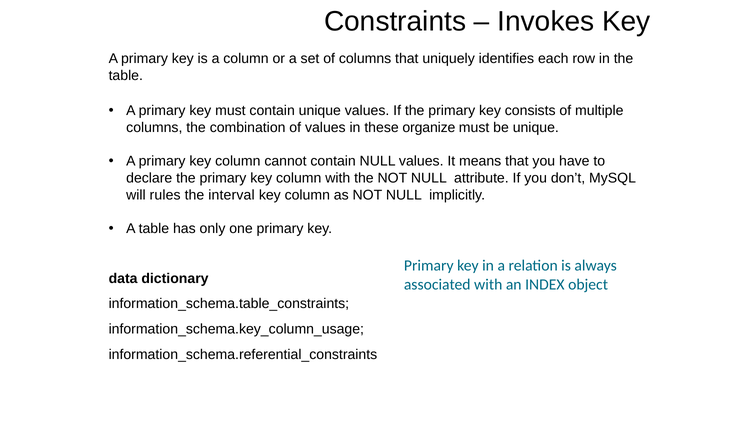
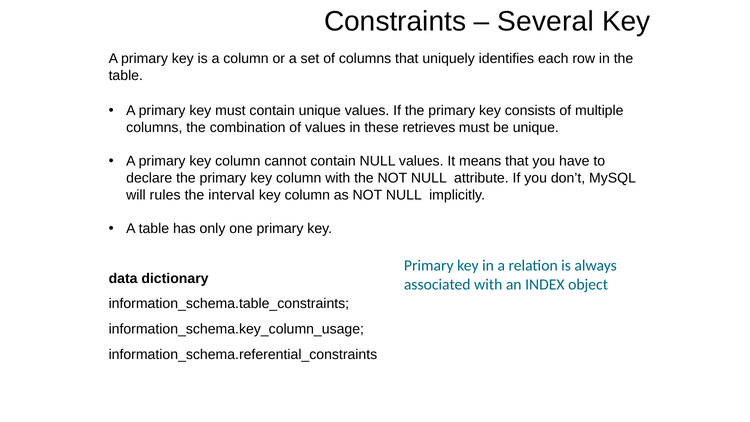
Invokes: Invokes -> Several
organize: organize -> retrieves
